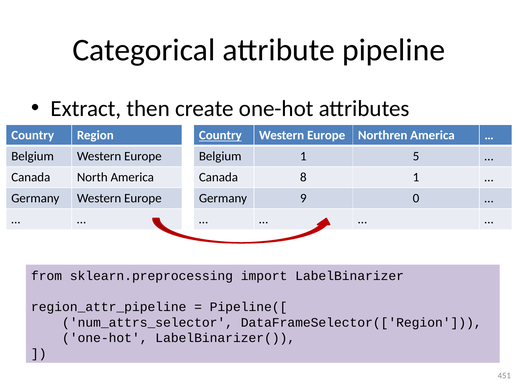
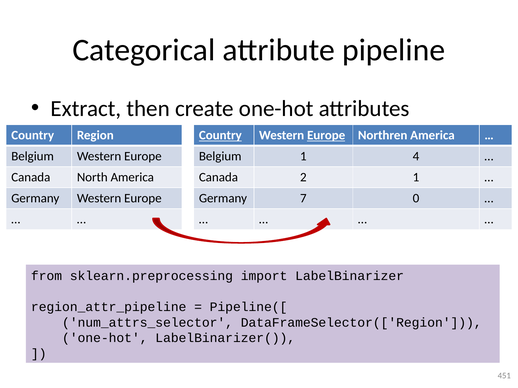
Europe at (326, 136) underline: none -> present
5: 5 -> 4
8: 8 -> 2
9: 9 -> 7
